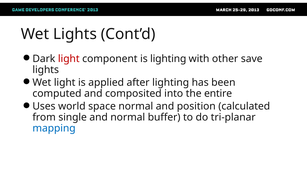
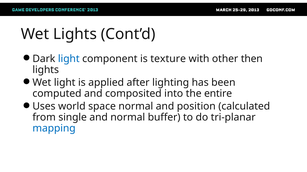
light at (69, 59) colour: red -> blue
is lighting: lighting -> texture
save: save -> then
